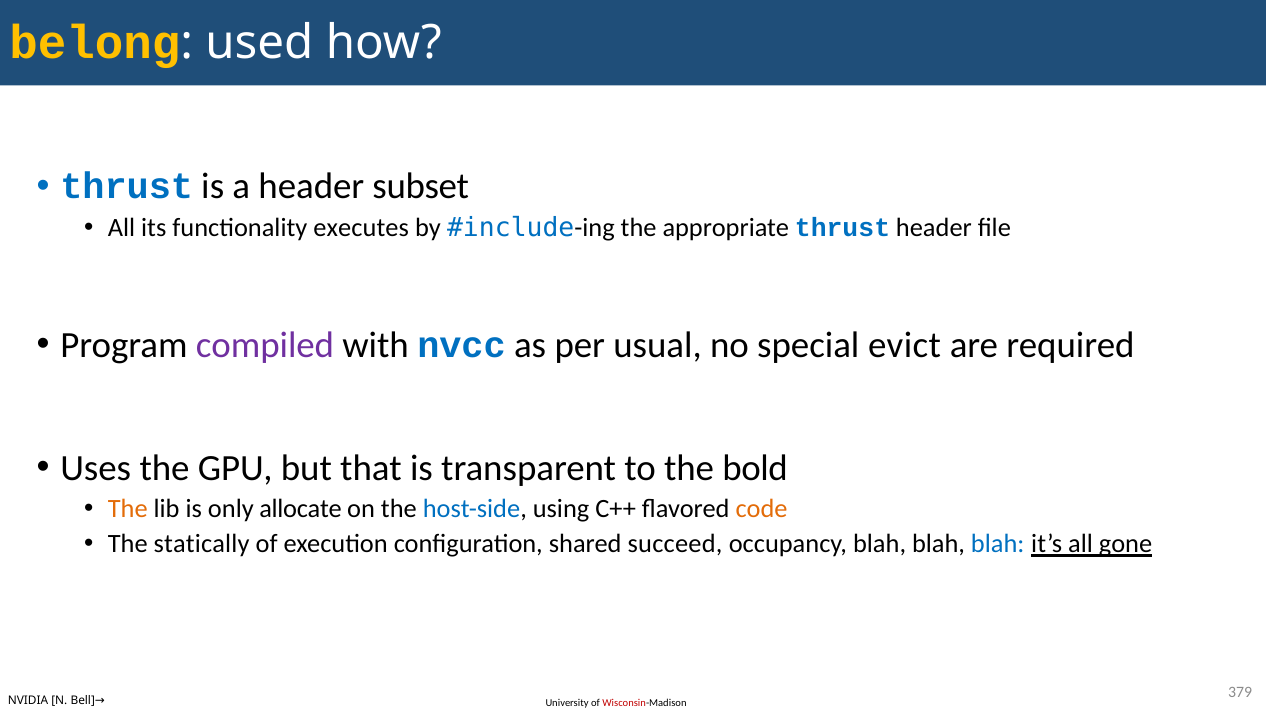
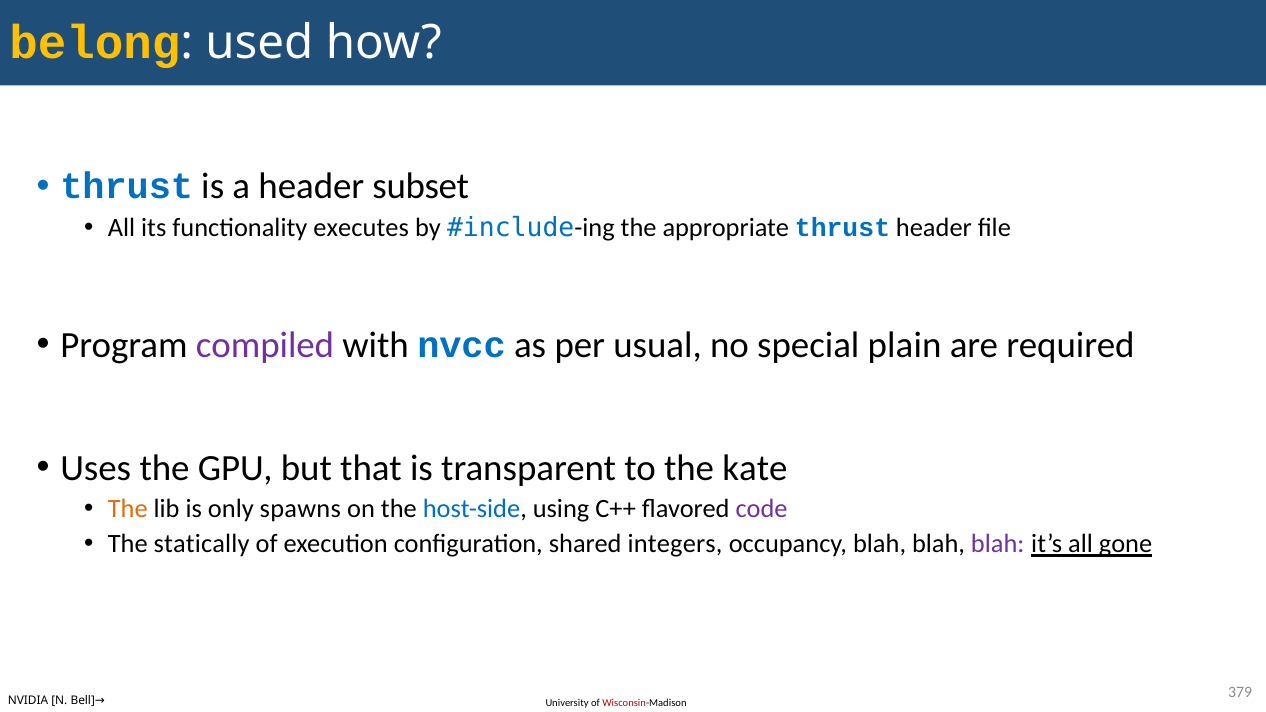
evict: evict -> plain
bold: bold -> kate
allocate: allocate -> spawns
code colour: orange -> purple
succeed: succeed -> integers
blah at (998, 544) colour: blue -> purple
